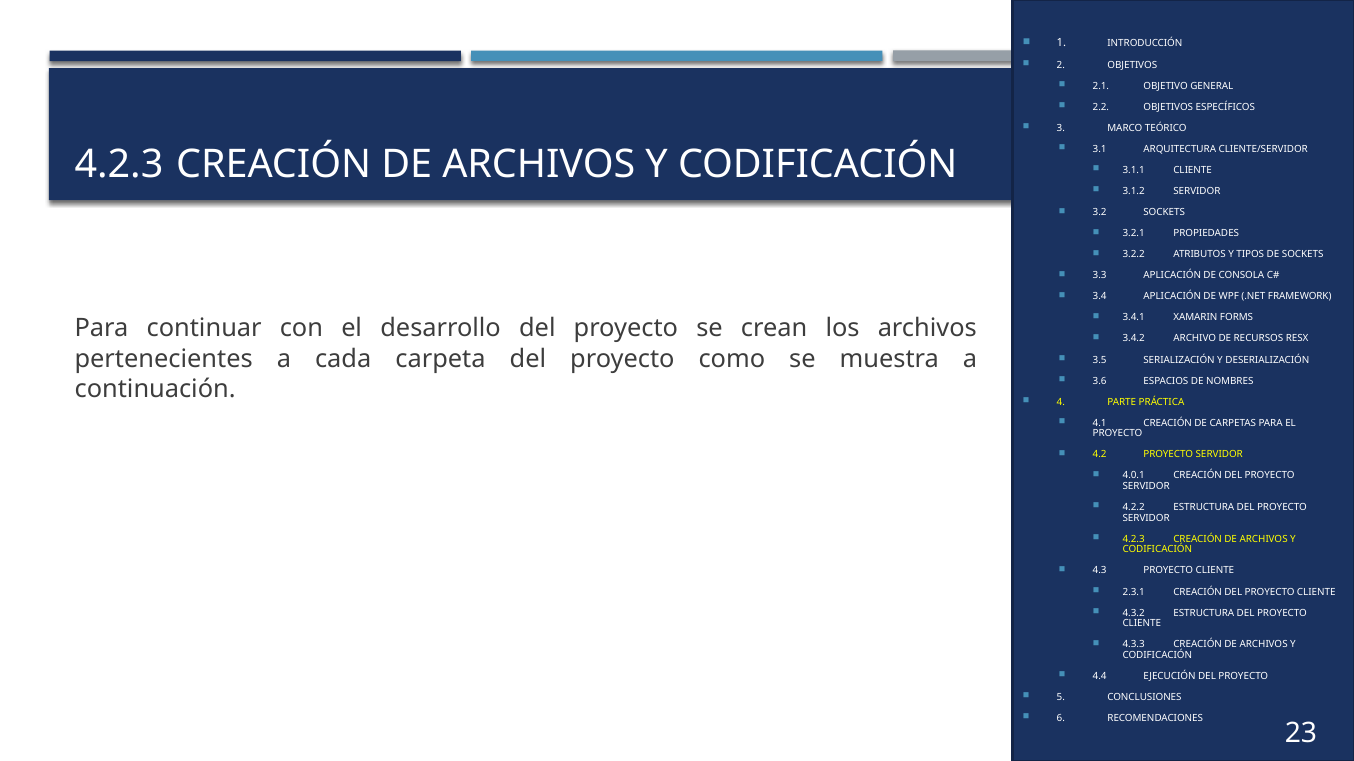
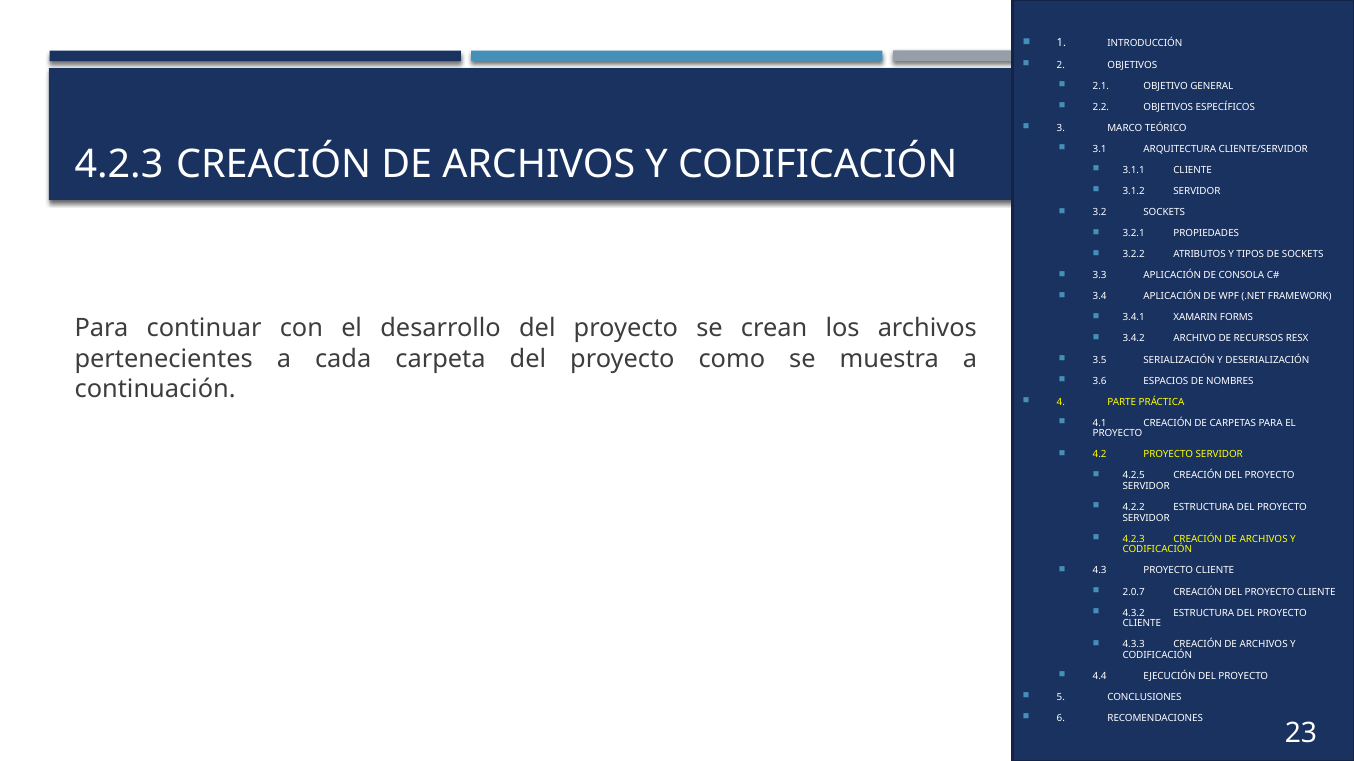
4.0.1: 4.0.1 -> 4.2.5
2.3.1: 2.3.1 -> 2.0.7
